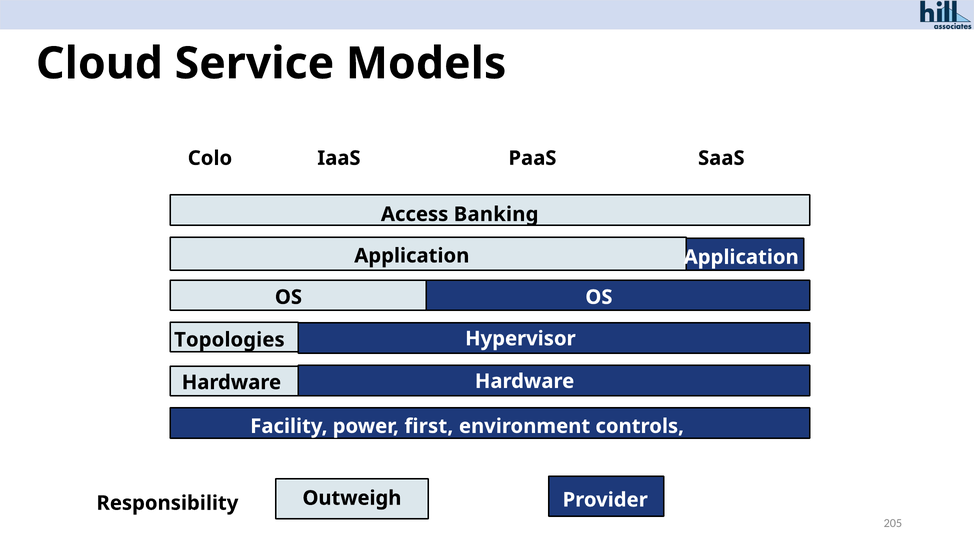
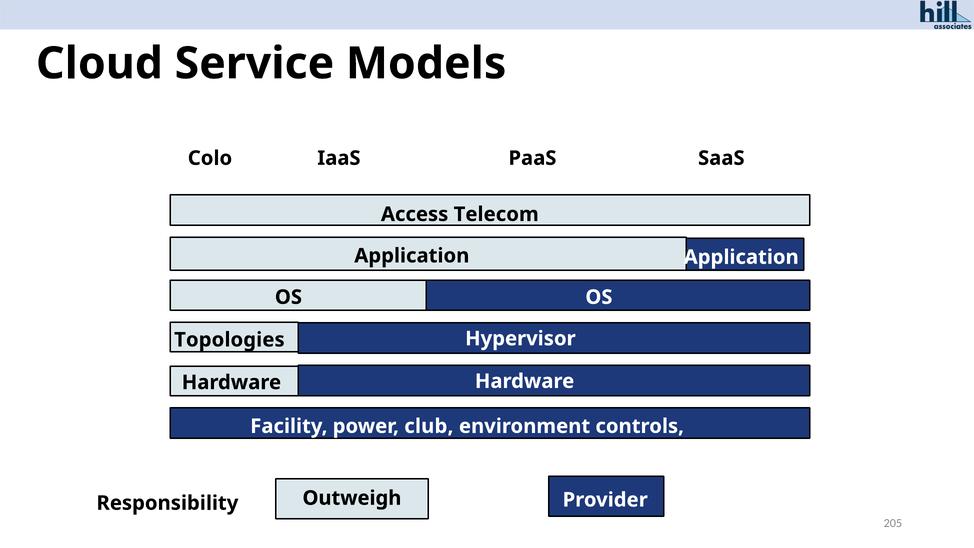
Banking: Banking -> Telecom
first: first -> club
